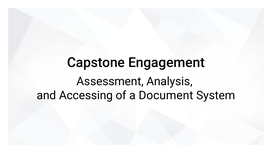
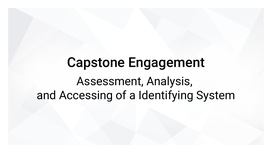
Document: Document -> Identifying
